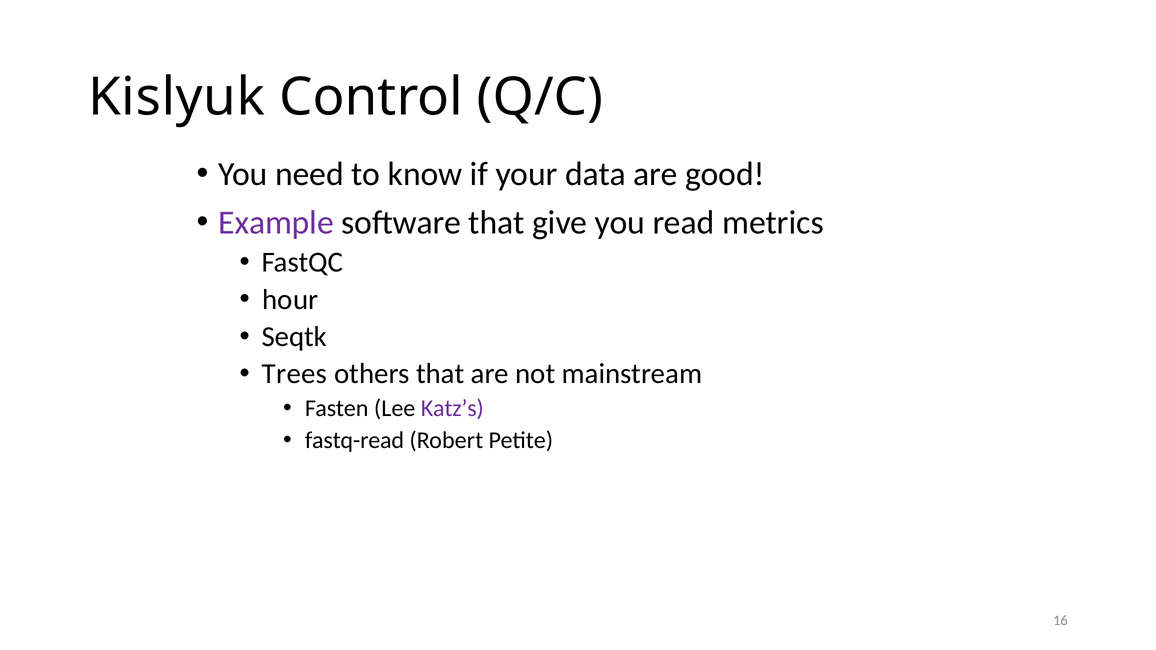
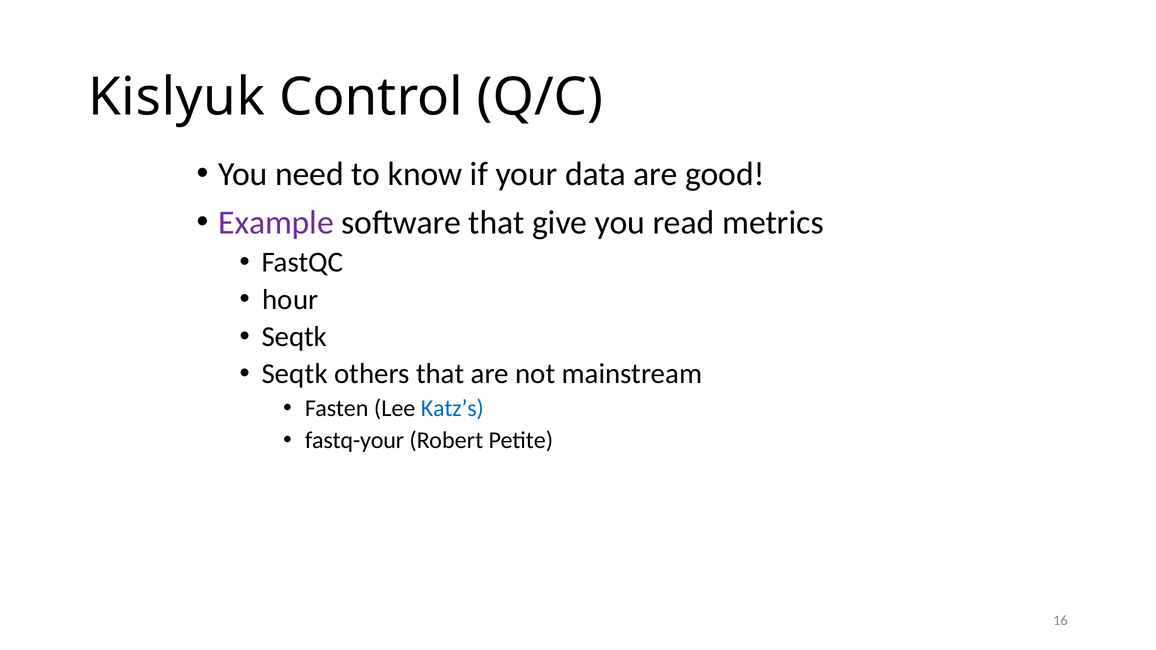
Trees at (295, 374): Trees -> Seqtk
Katz’s colour: purple -> blue
fastq-read: fastq-read -> fastq-your
